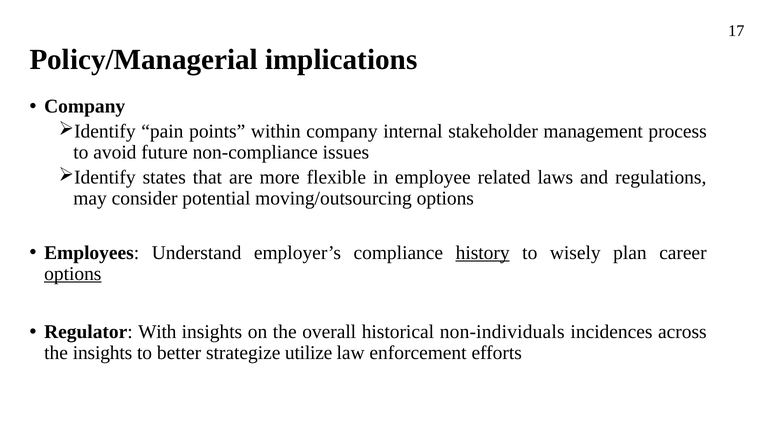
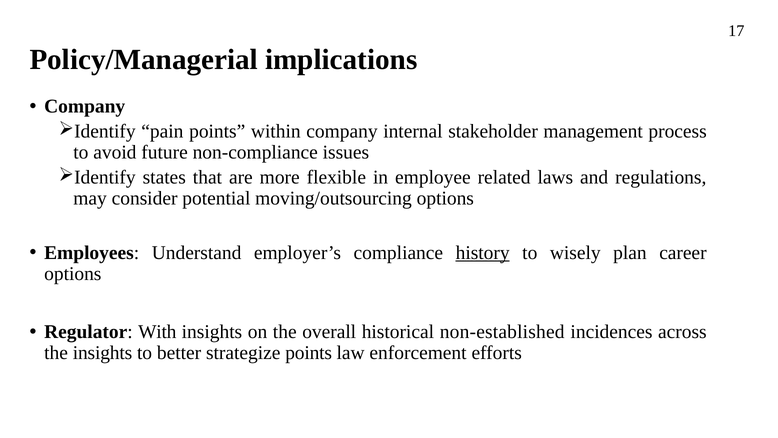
options at (73, 274) underline: present -> none
non-individuals: non-individuals -> non-established
strategize utilize: utilize -> points
